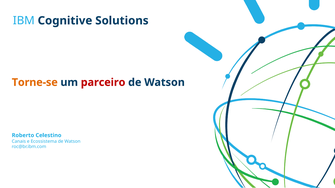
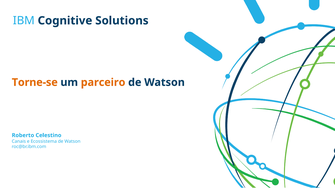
parceiro colour: red -> orange
